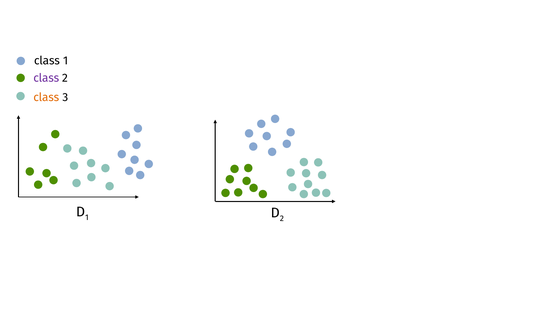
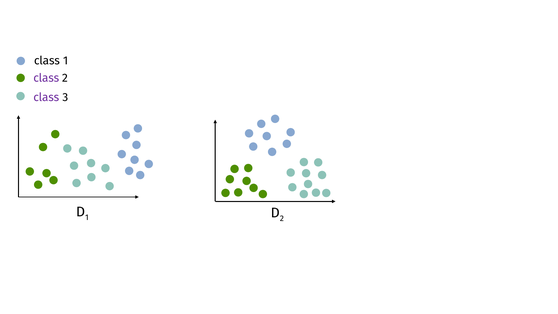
class at (46, 97) colour: orange -> purple
